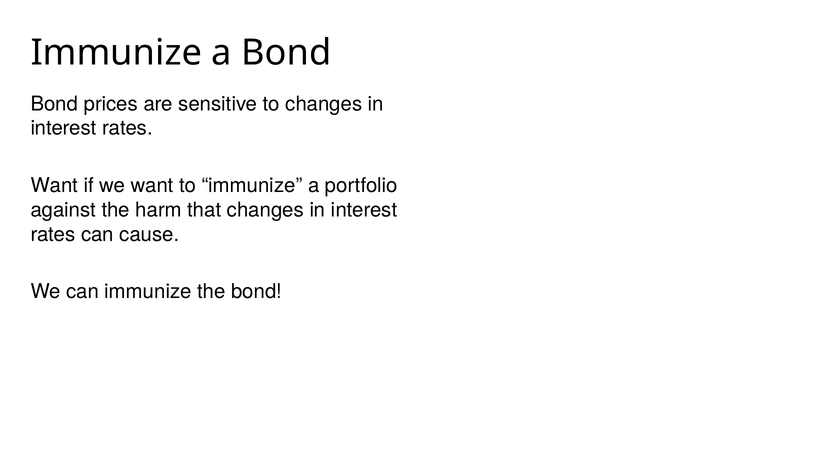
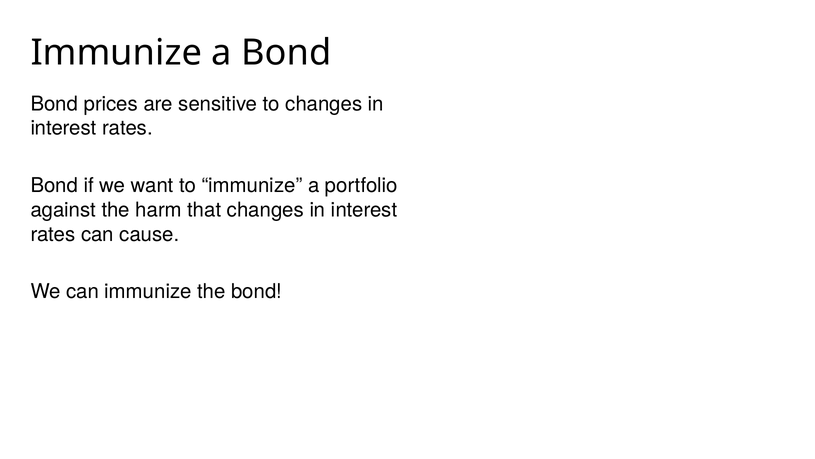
Want at (54, 185): Want -> Bond
